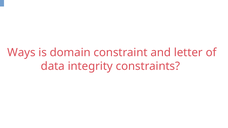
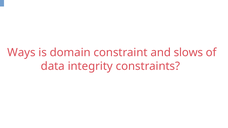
letter: letter -> slows
